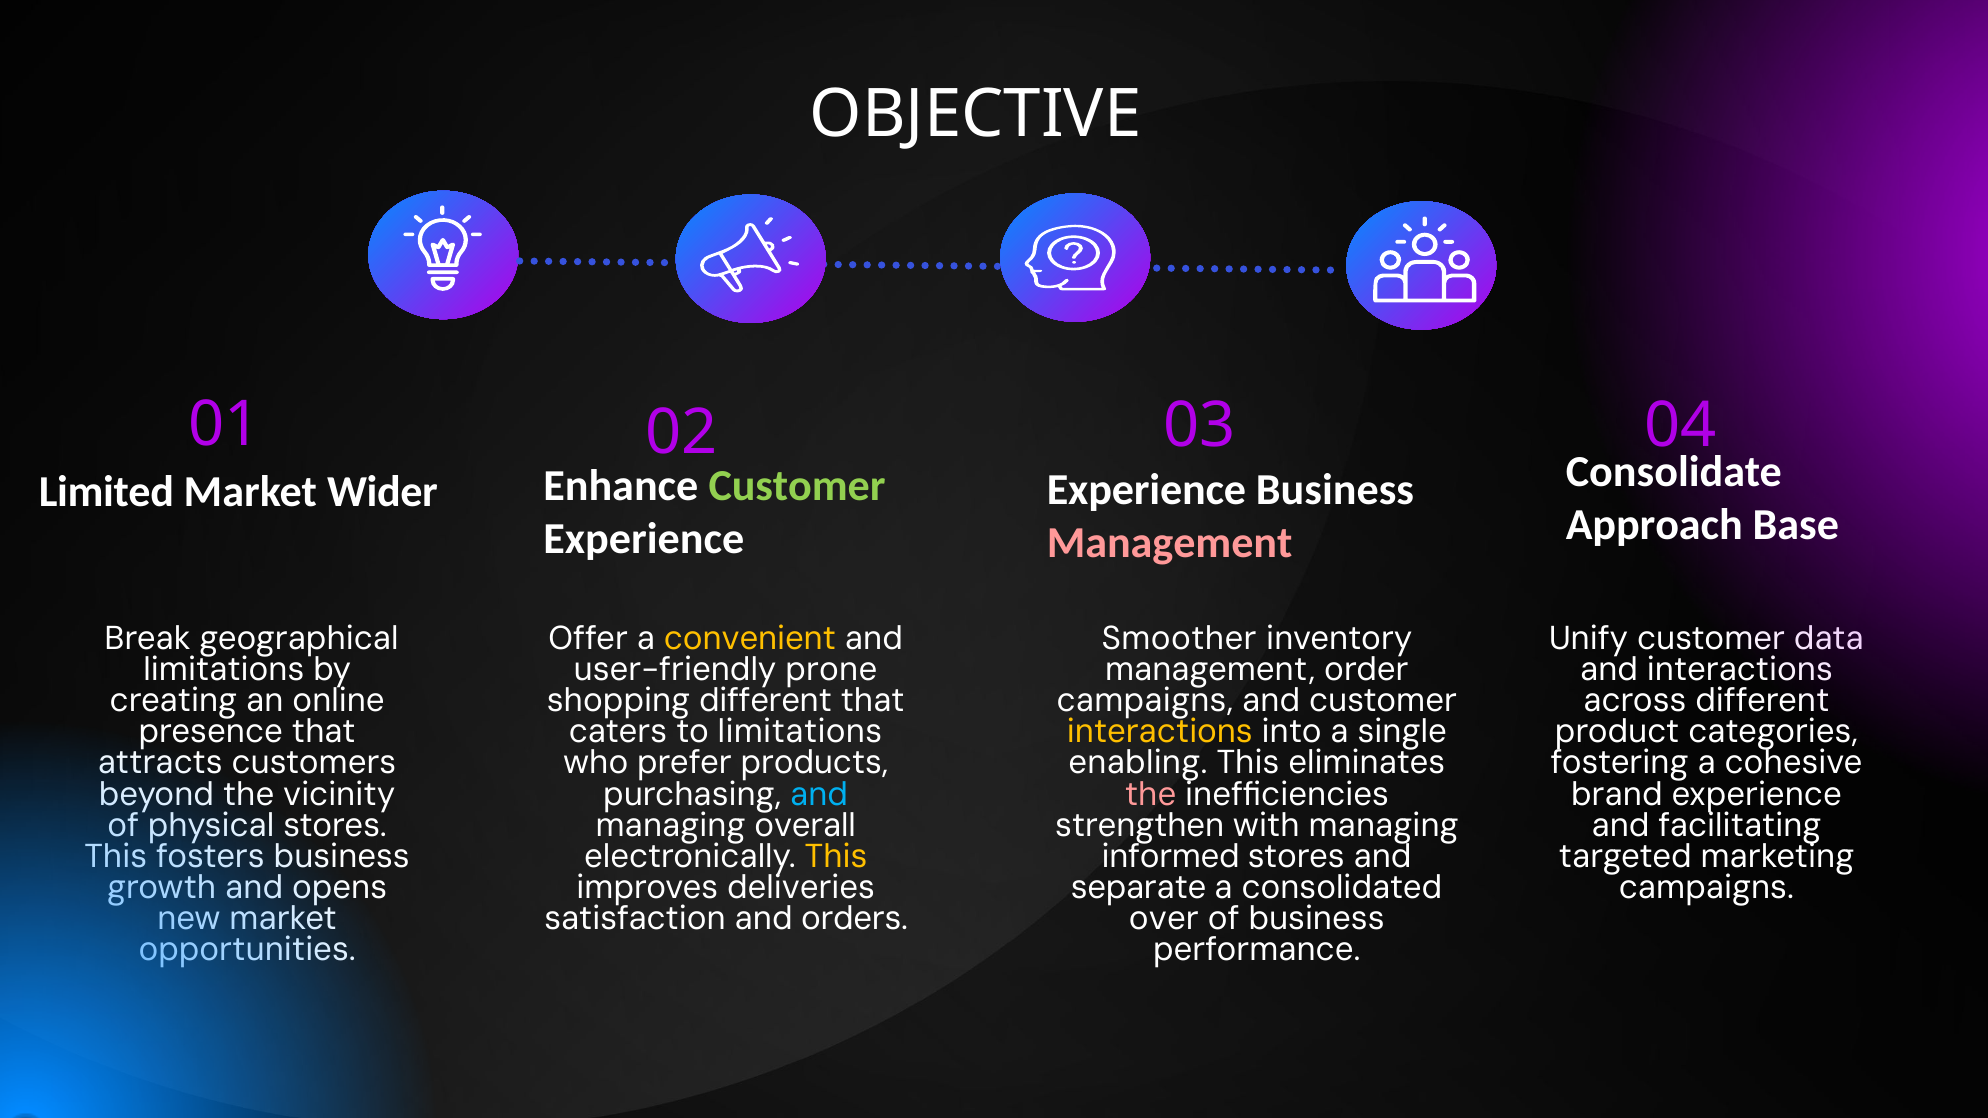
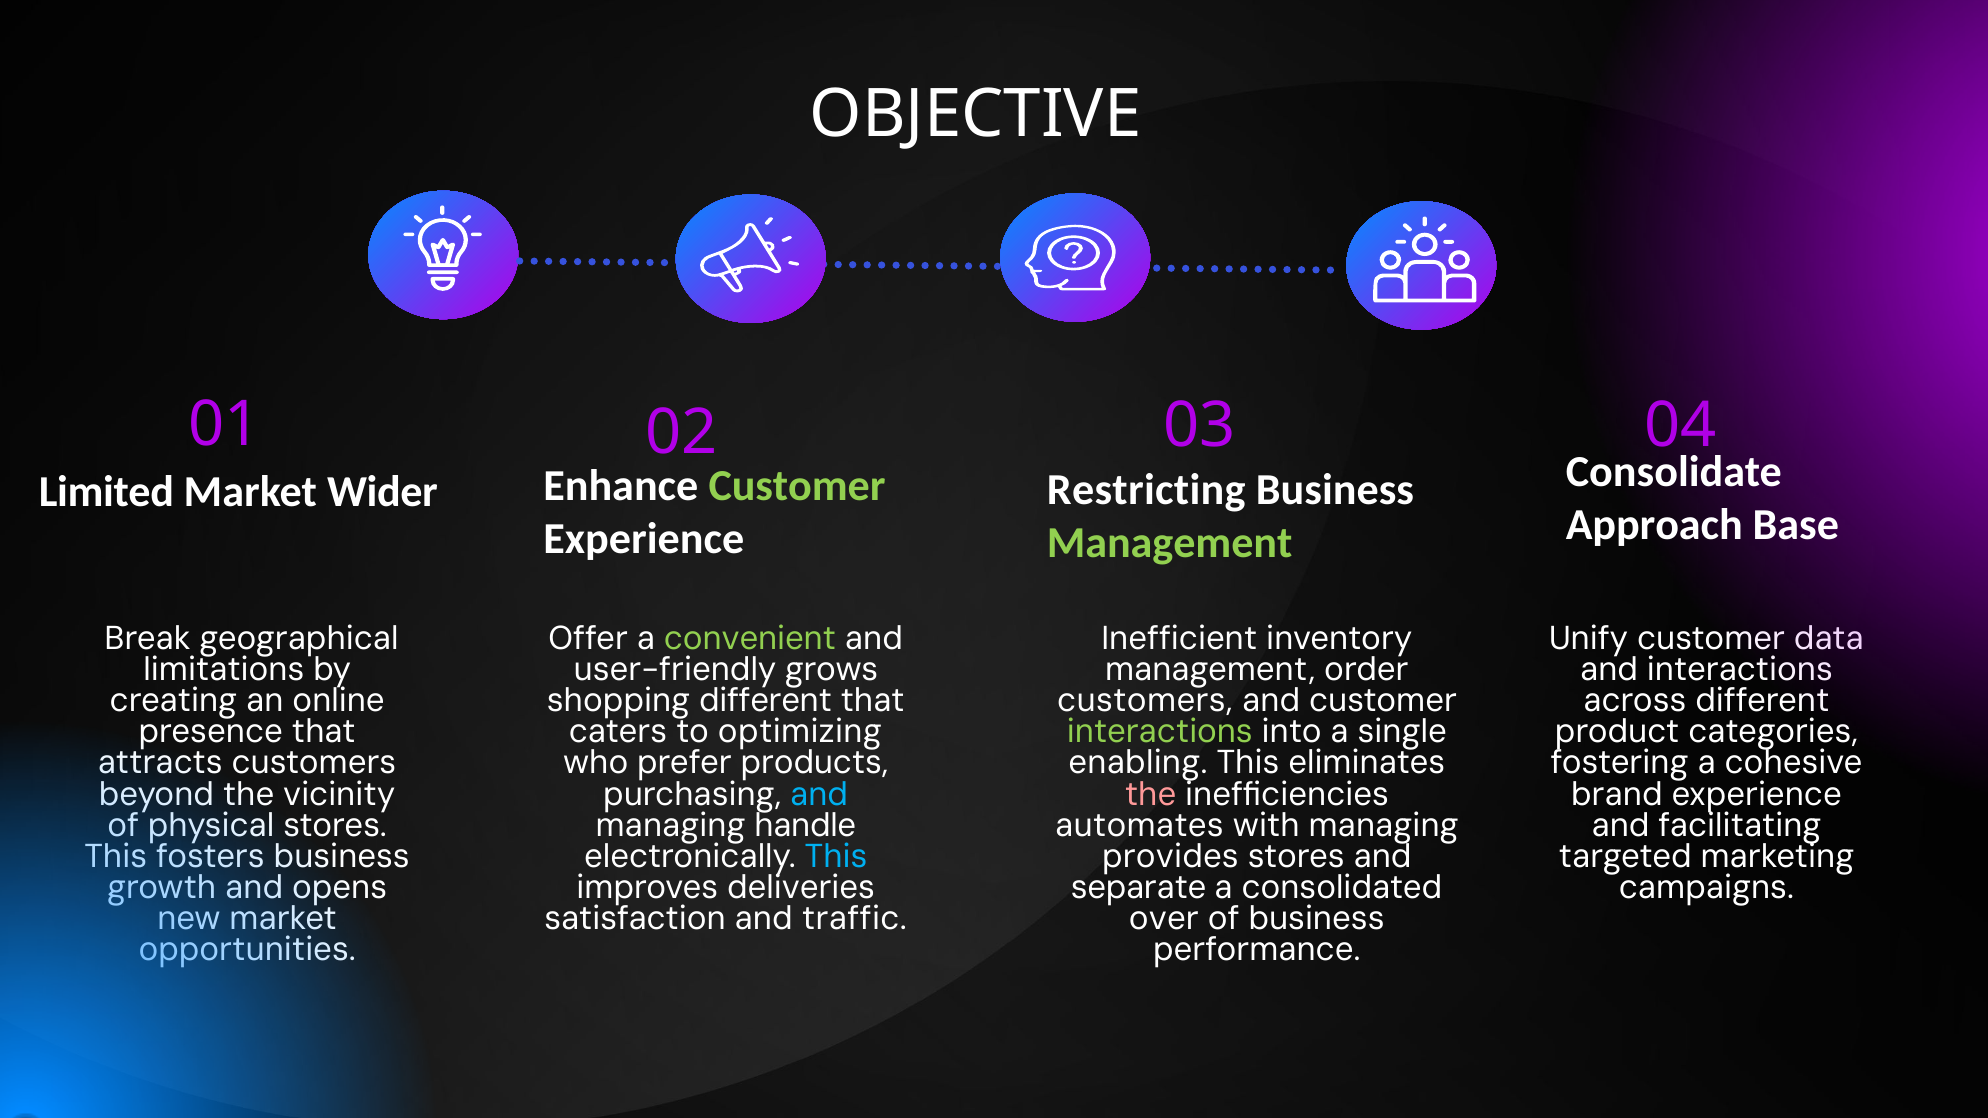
Experience at (1146, 490): Experience -> Restricting
Management at (1170, 543) colour: pink -> light green
convenient colour: yellow -> light green
Smoother: Smoother -> Inefficient
prone: prone -> grows
campaigns at (1145, 701): campaigns -> customers
to limitations: limitations -> optimizing
interactions at (1160, 732) colour: yellow -> light green
overall: overall -> handle
strengthen: strengthen -> automates
This at (836, 857) colour: yellow -> light blue
informed: informed -> provides
orders: orders -> traffic
